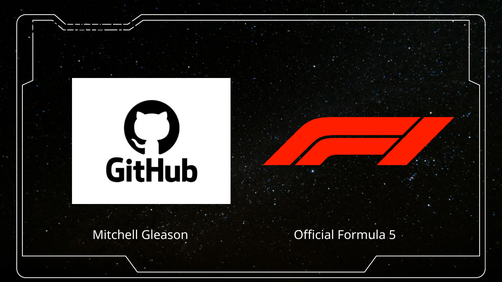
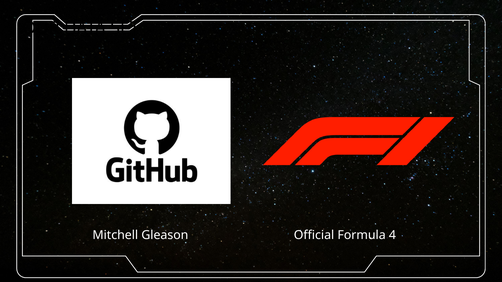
5: 5 -> 4
